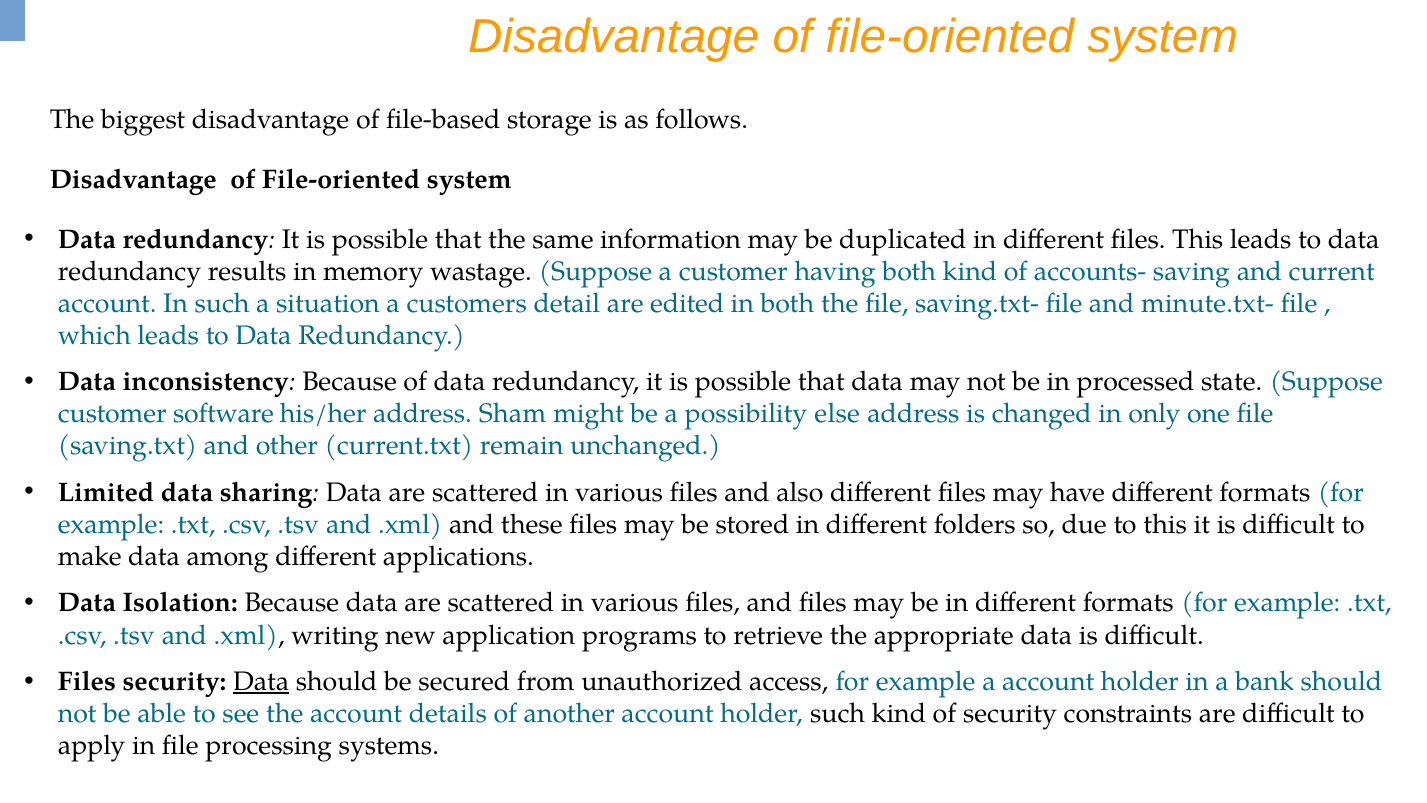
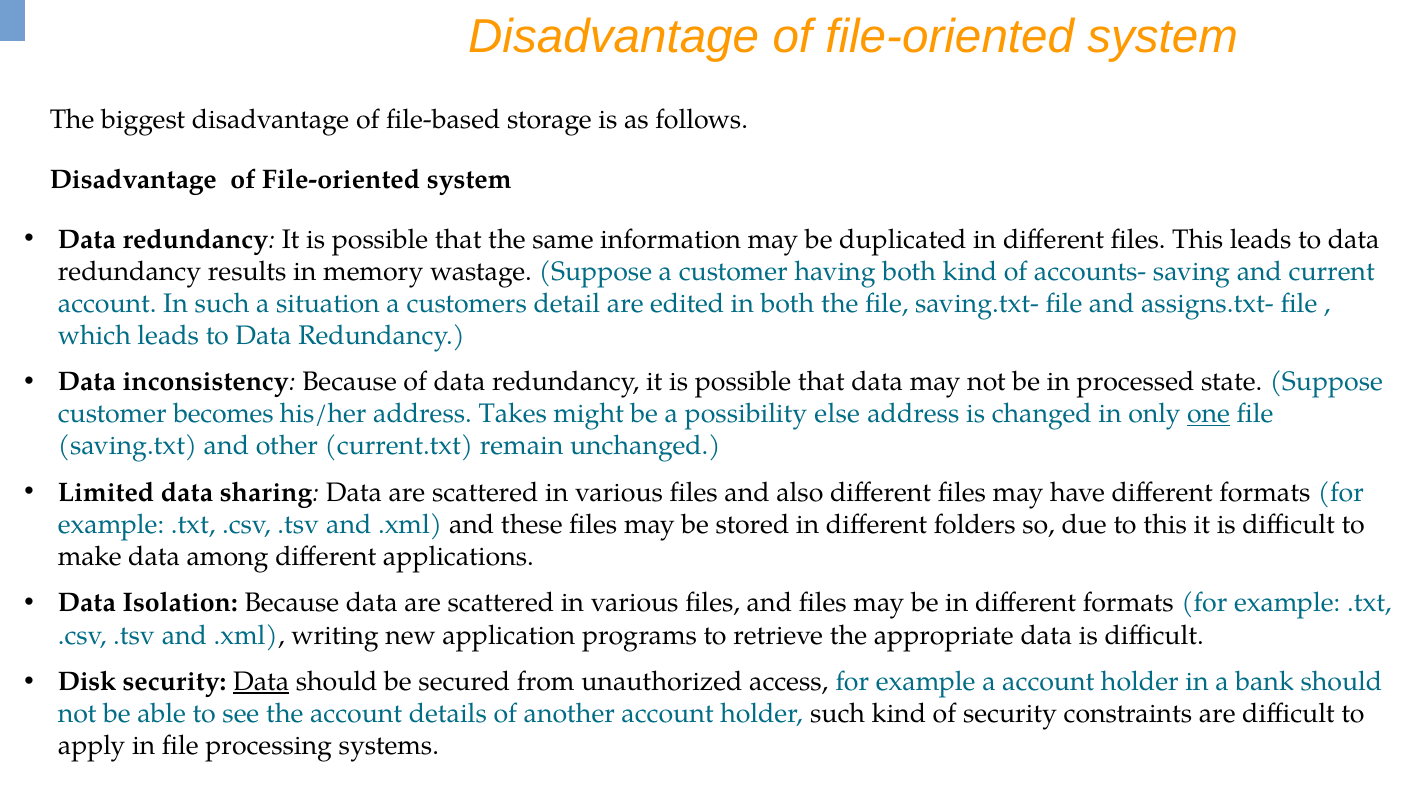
minute.txt-: minute.txt- -> assigns.txt-
software: software -> becomes
Sham: Sham -> Takes
one underline: none -> present
Files at (87, 681): Files -> Disk
